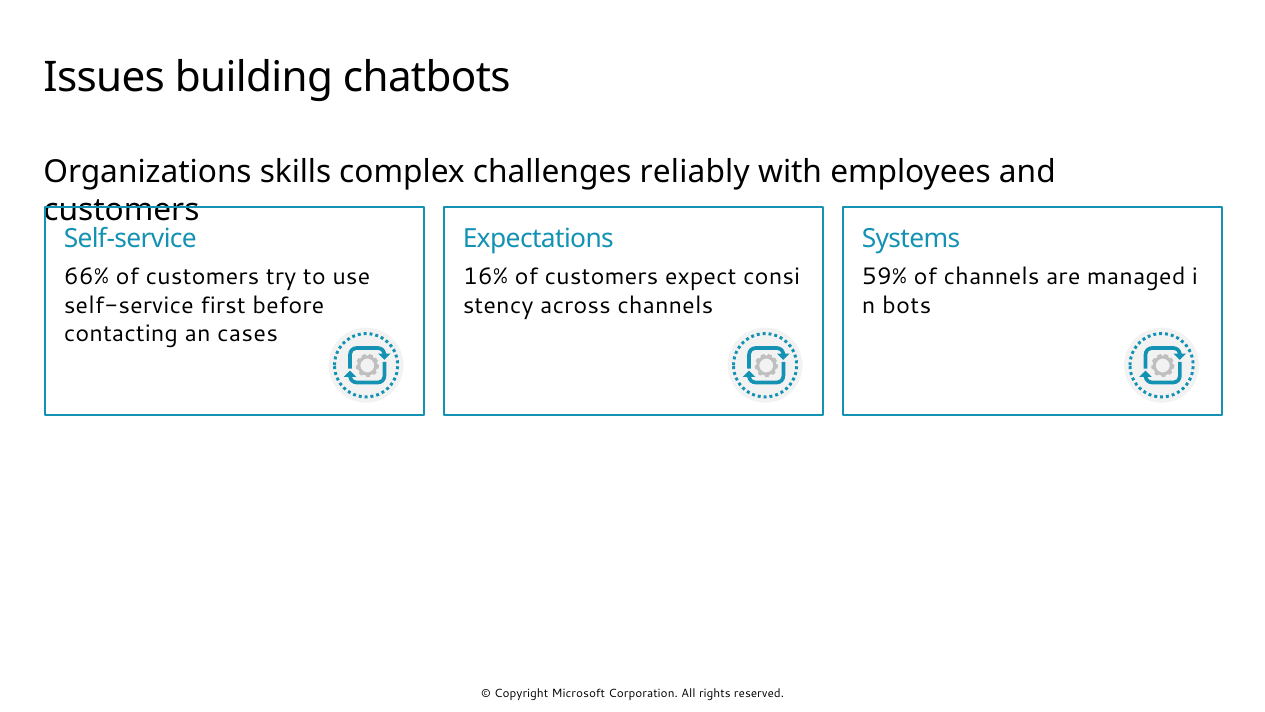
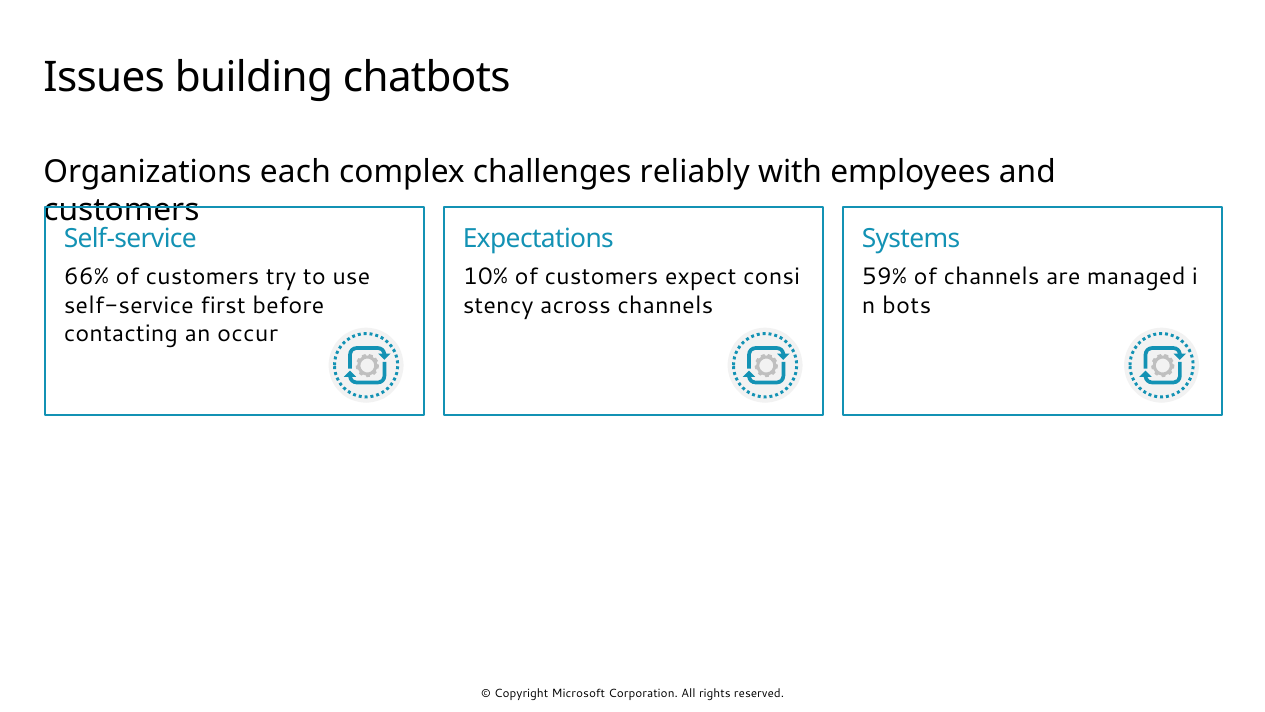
skills: skills -> each
16%: 16% -> 10%
cases: cases -> occur
